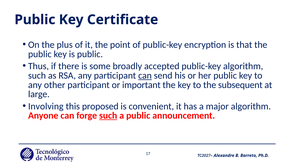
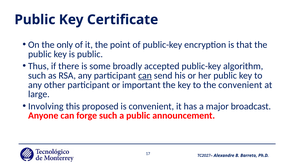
plus: plus -> only
the subsequent: subsequent -> convenient
major algorithm: algorithm -> broadcast
such at (108, 115) underline: present -> none
